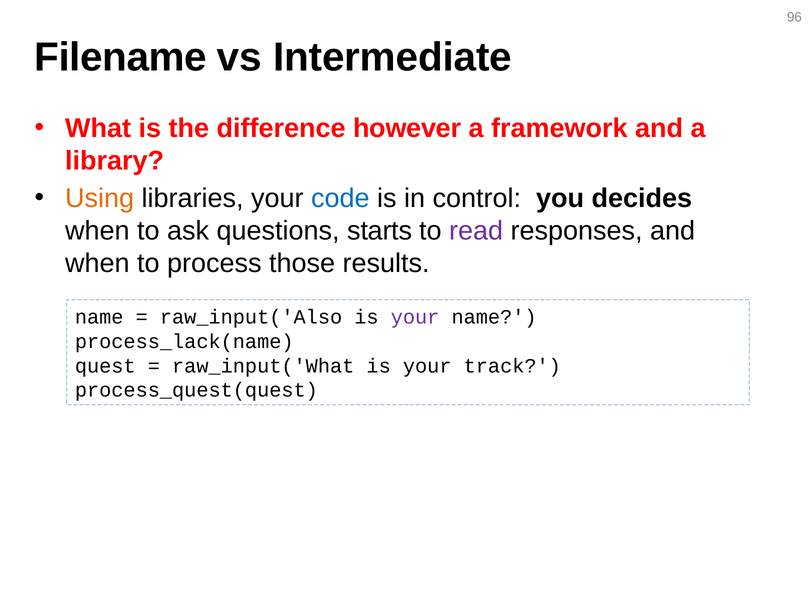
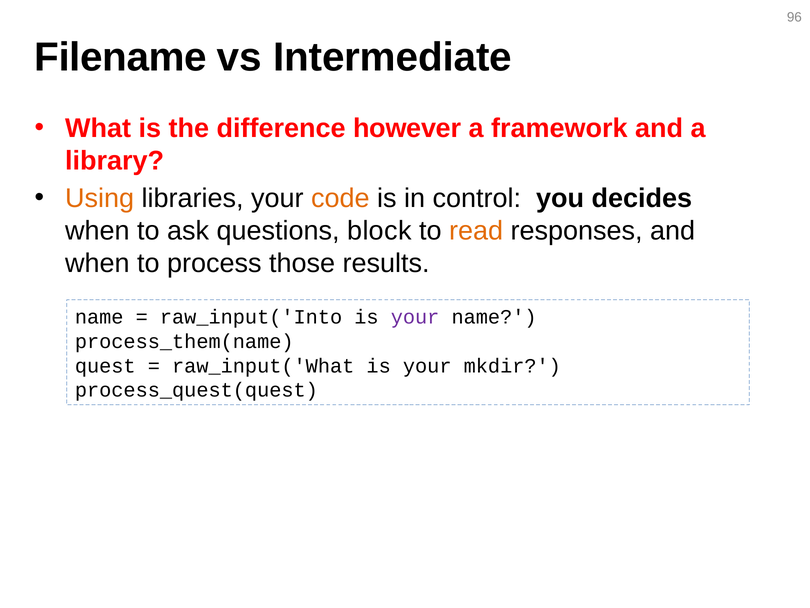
code colour: blue -> orange
starts: starts -> block
read colour: purple -> orange
raw_input('Also: raw_input('Also -> raw_input('Into
process_lack(name: process_lack(name -> process_them(name
track: track -> mkdir
